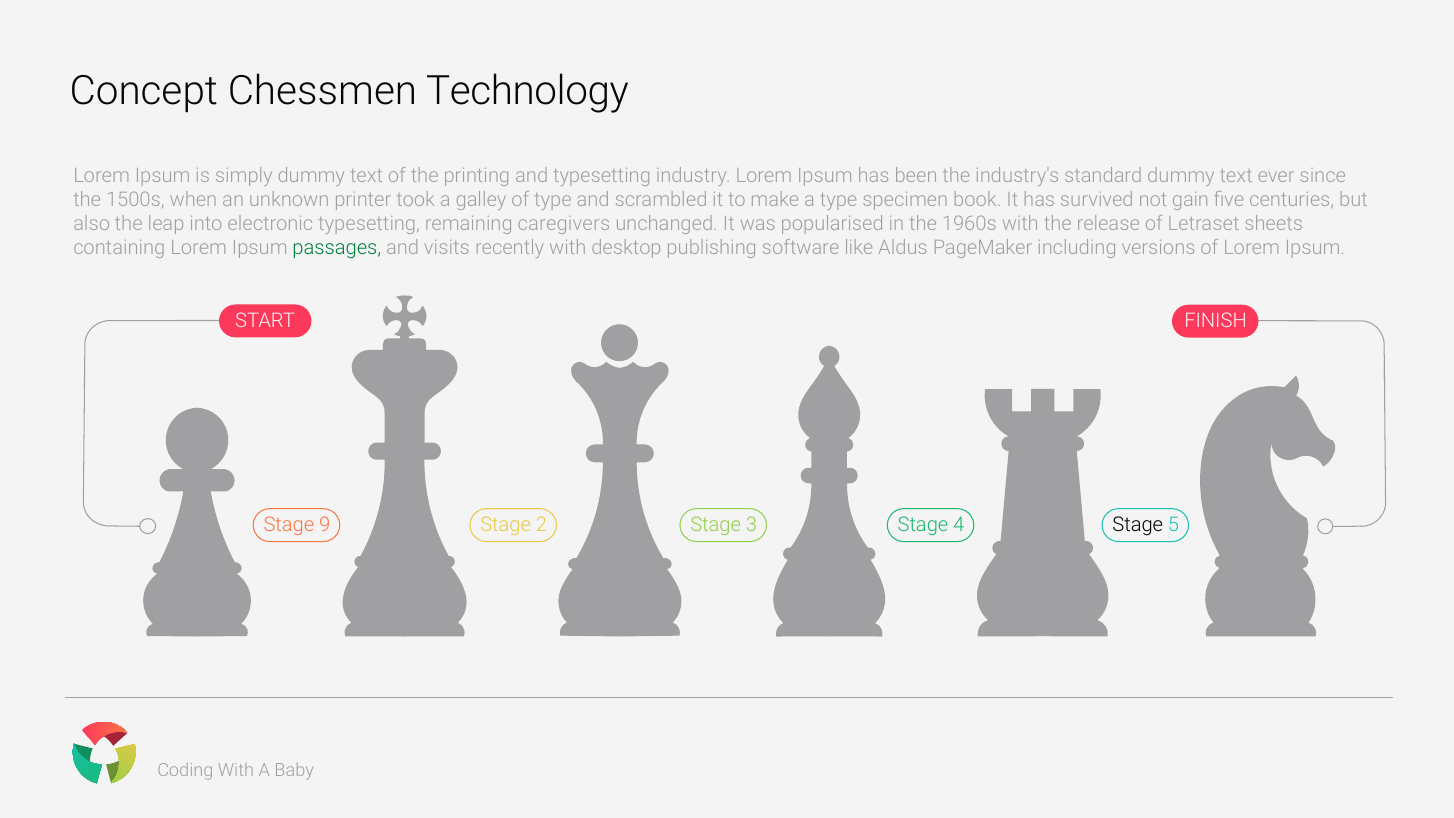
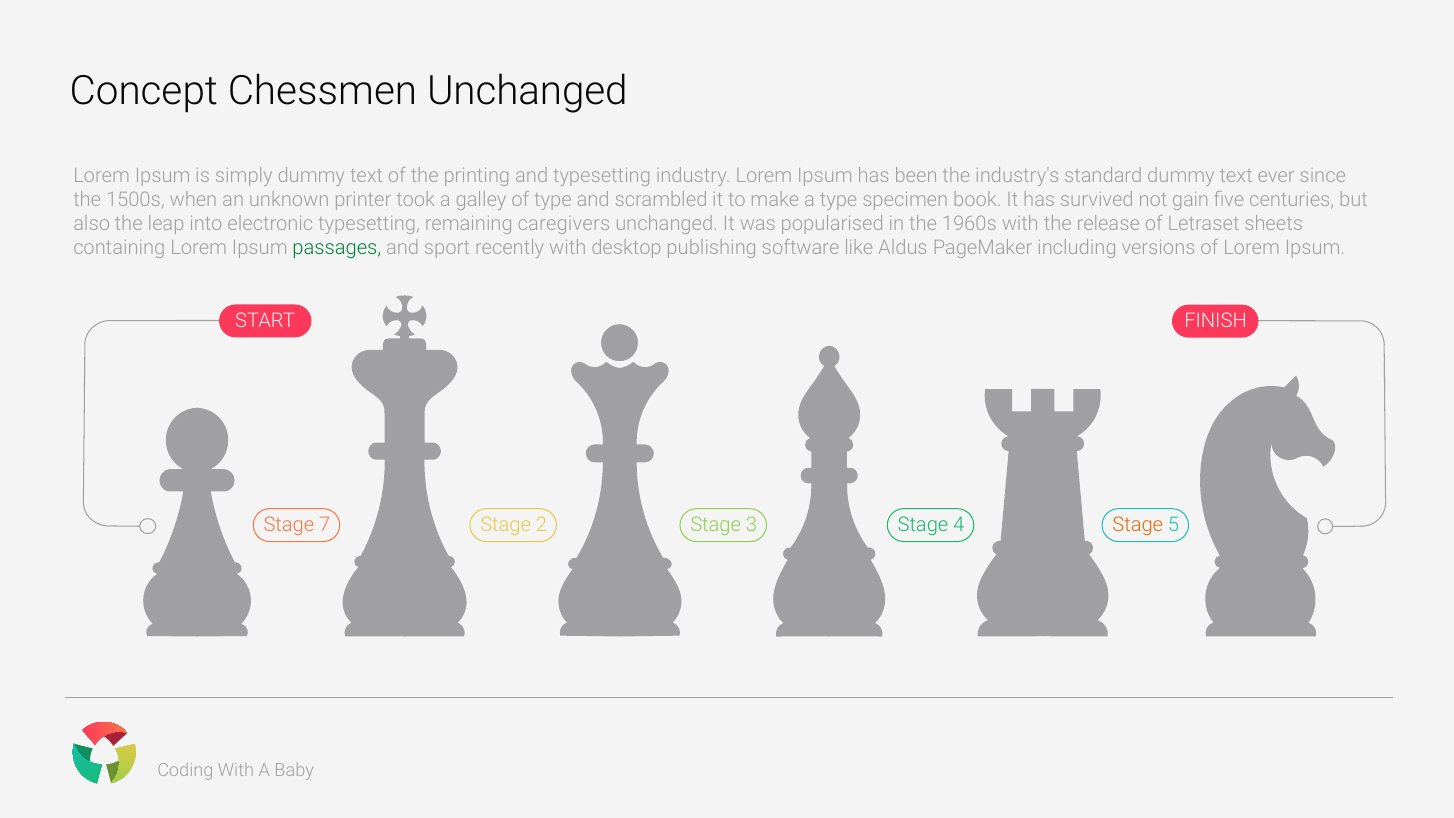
Chessmen Technology: Technology -> Unchanged
visits: visits -> sport
9: 9 -> 7
Stage at (1138, 525) colour: black -> orange
